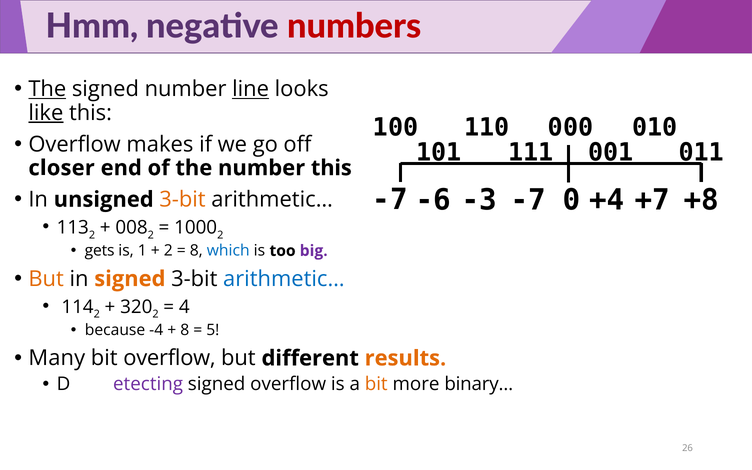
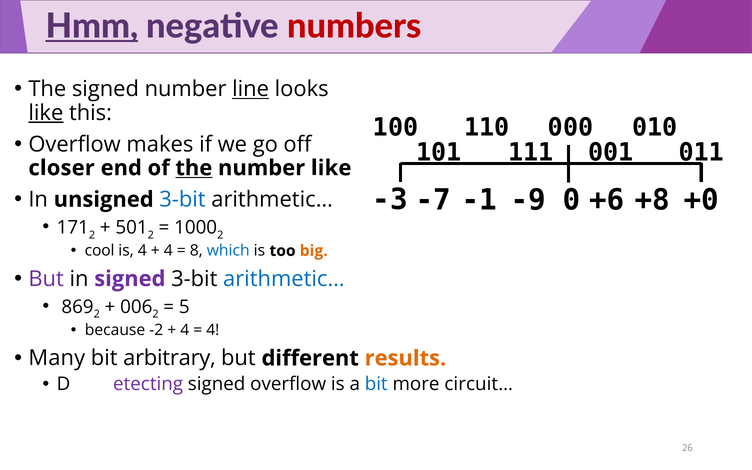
Hmm underline: none -> present
The at (47, 89) underline: present -> none
the at (194, 168) underline: none -> present
number this: this -> like
-7 at (390, 200): -7 -> -3
-6: -6 -> -7
-3: -3 -> -1
-7 at (528, 200): -7 -> -9
+4: +4 -> +6
+7: +7 -> +8
+8: +8 -> +0
3-bit at (182, 200) colour: orange -> blue
113: 113 -> 171
008: 008 -> 501
gets: gets -> cool
is 1: 1 -> 4
2 at (168, 251): 2 -> 4
big colour: purple -> orange
But at (46, 279) colour: orange -> purple
signed at (130, 279) colour: orange -> purple
114: 114 -> 869
320: 320 -> 006
4: 4 -> 5
-4: -4 -> -2
8 at (185, 330): 8 -> 4
5 at (213, 330): 5 -> 4
bit overflow: overflow -> arbitrary
bit at (376, 384) colour: orange -> blue
binary…: binary… -> circuit…
